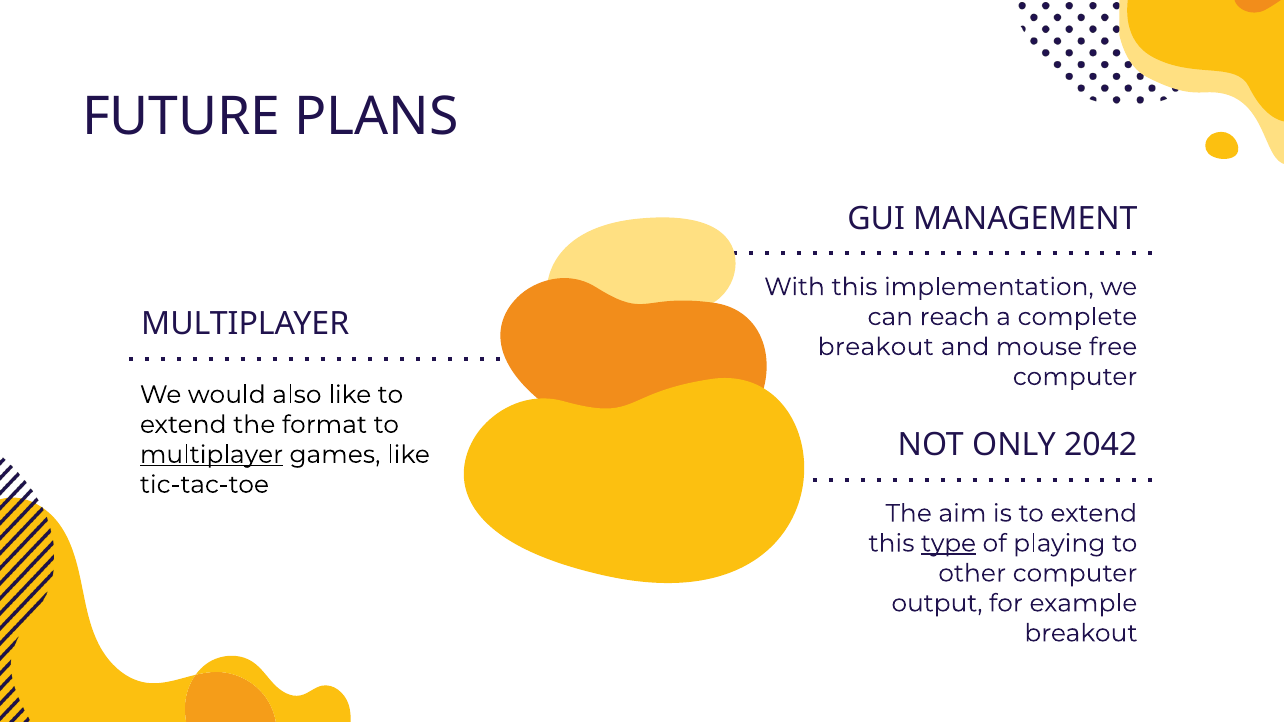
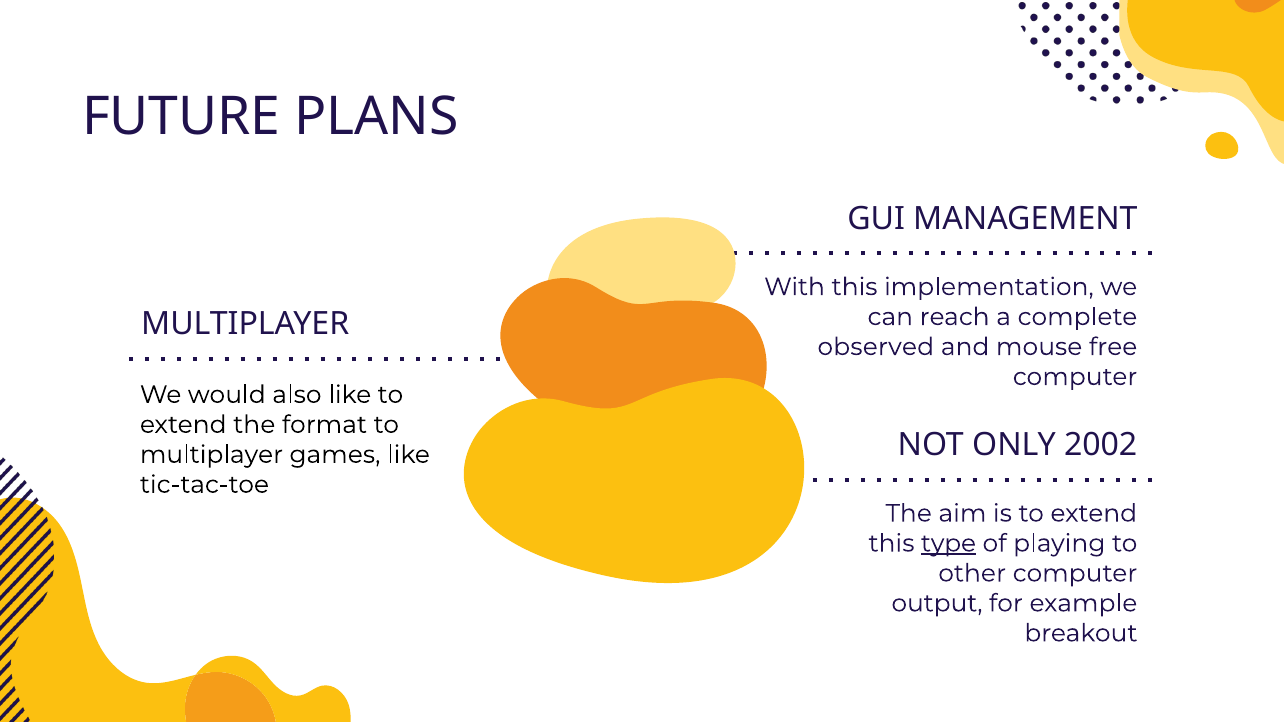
breakout at (876, 347): breakout -> observed
2042: 2042 -> 2002
multiplayer at (211, 455) underline: present -> none
